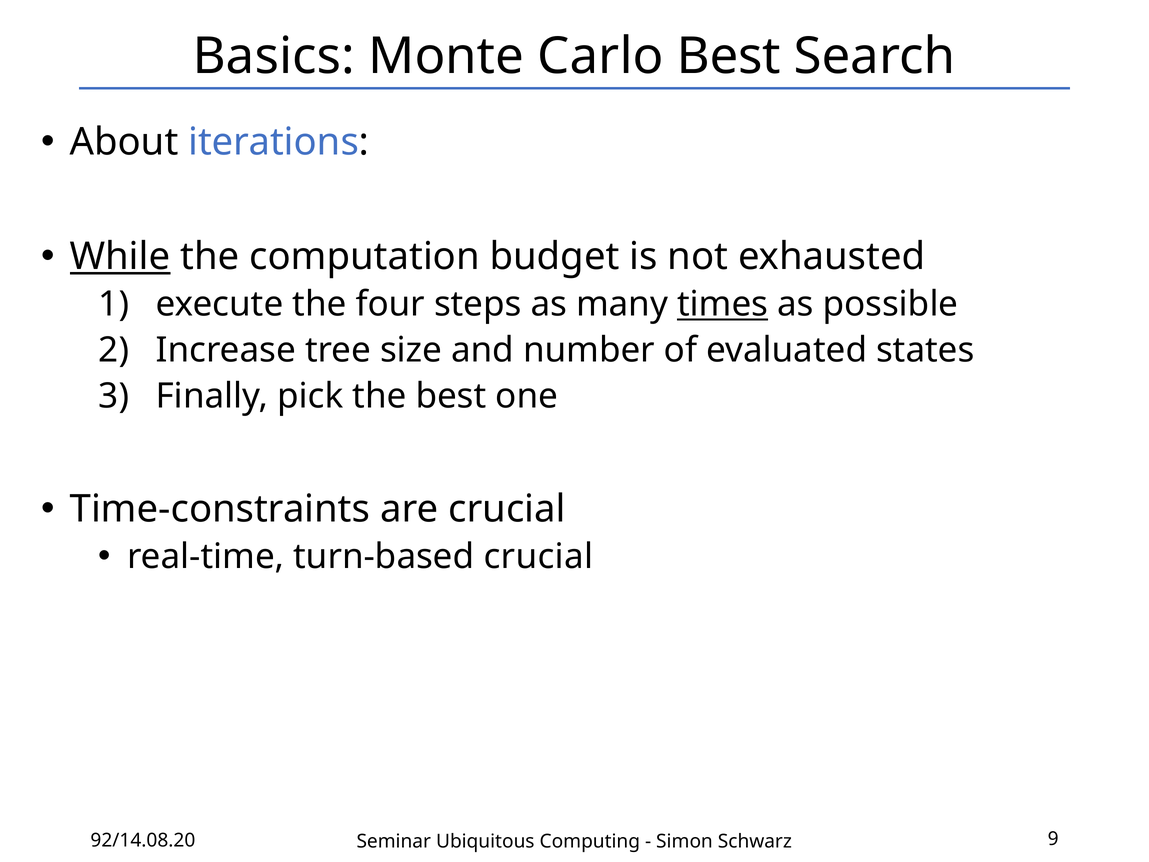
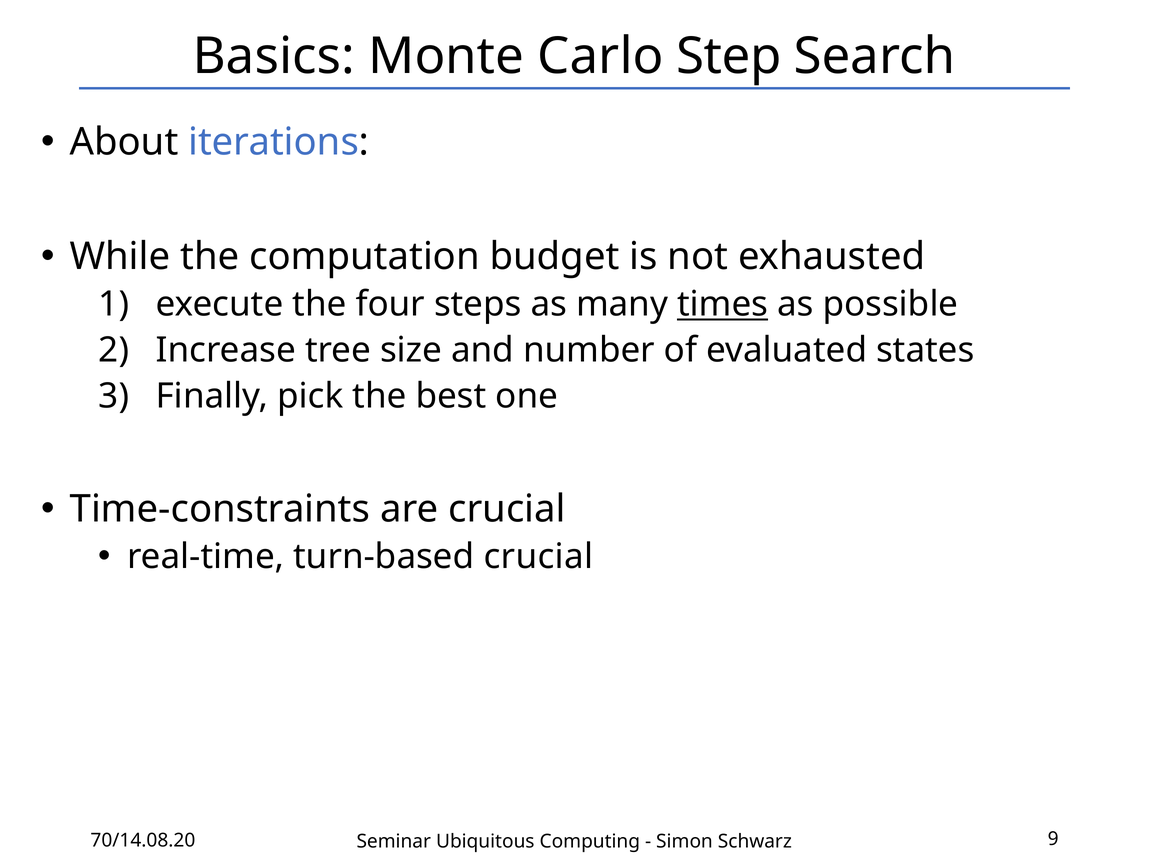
Carlo Best: Best -> Step
While underline: present -> none
92/14.08.20: 92/14.08.20 -> 70/14.08.20
